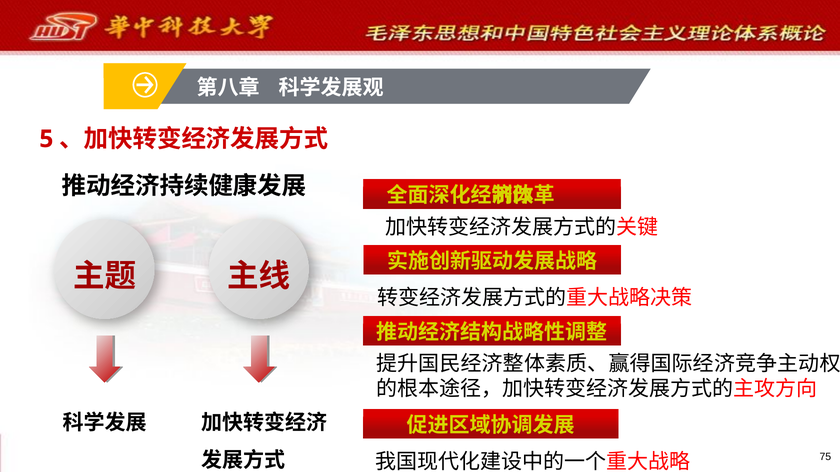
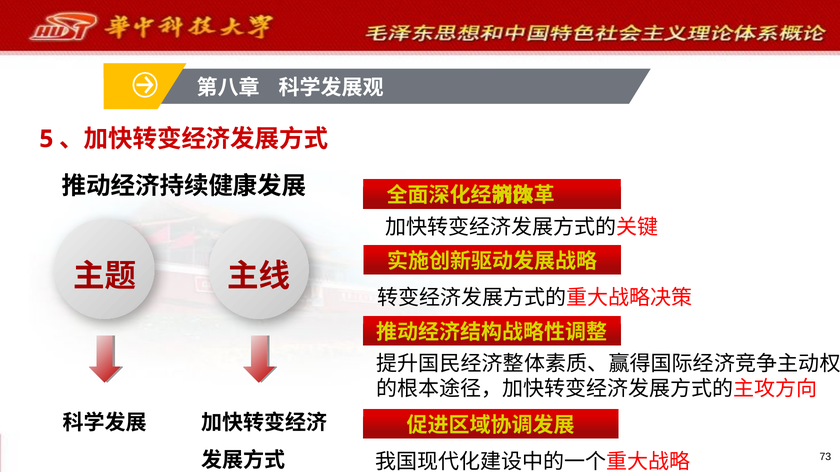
75: 75 -> 73
